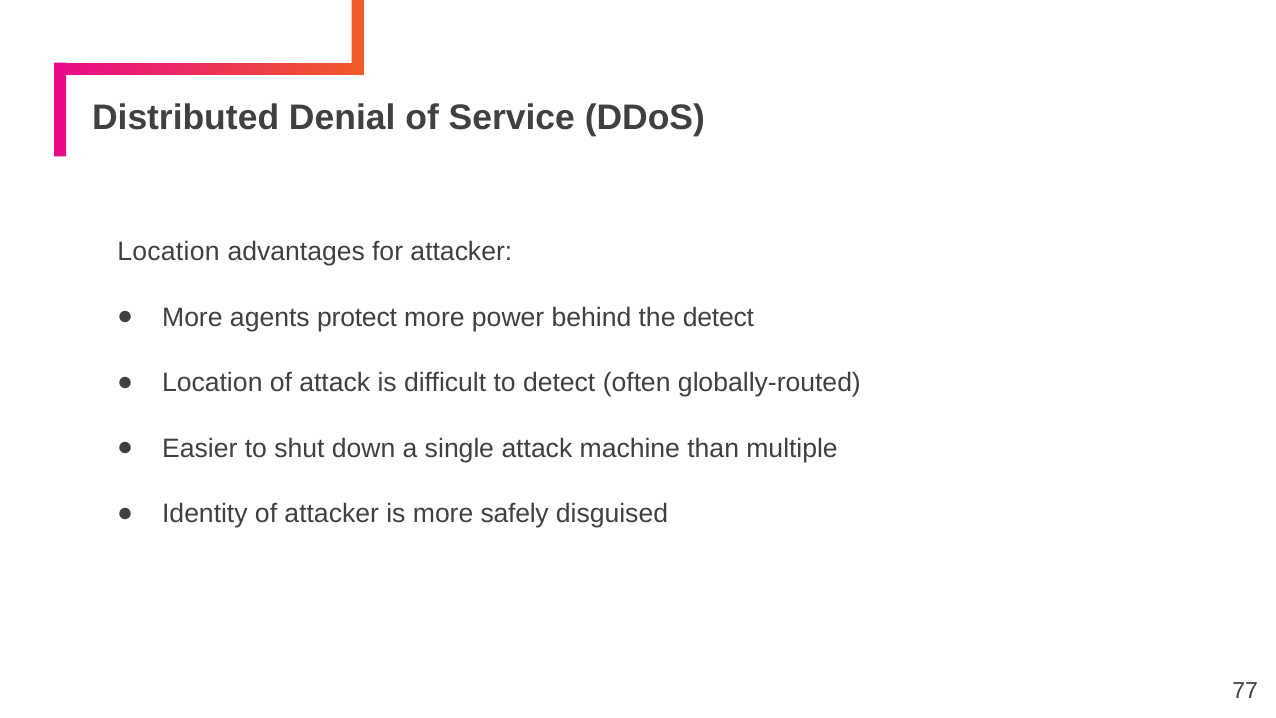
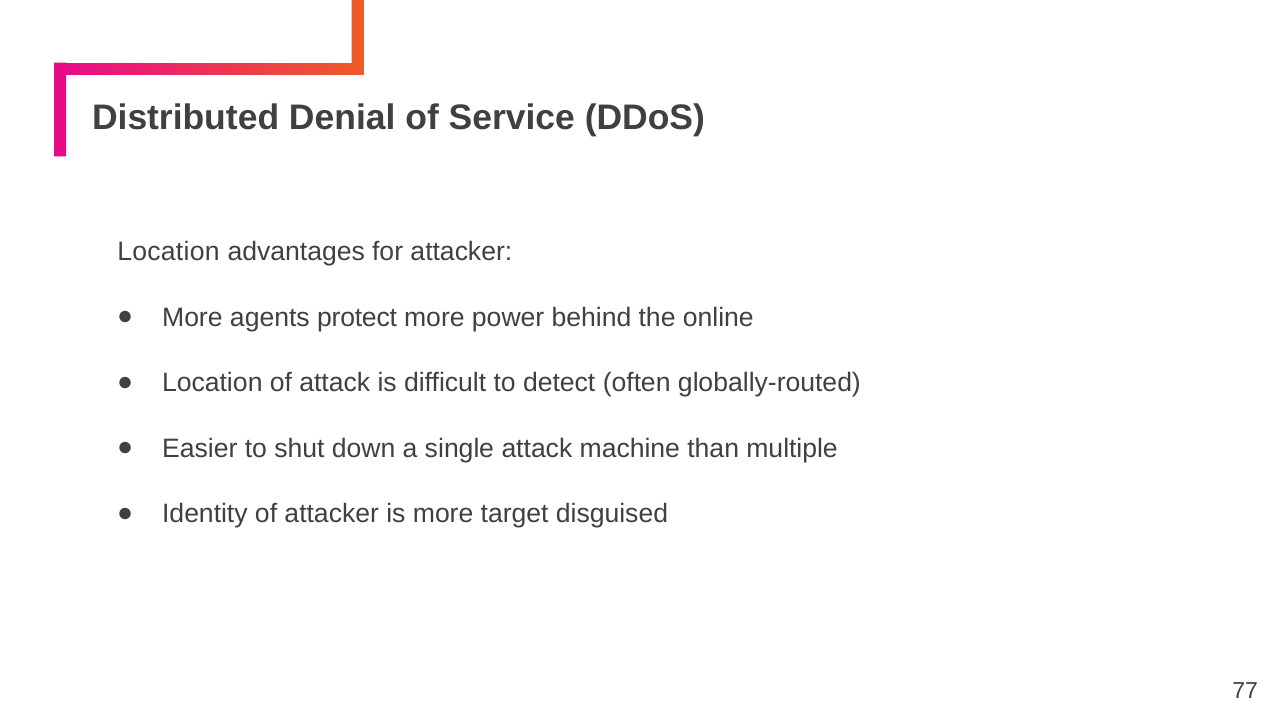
the detect: detect -> online
safely: safely -> target
